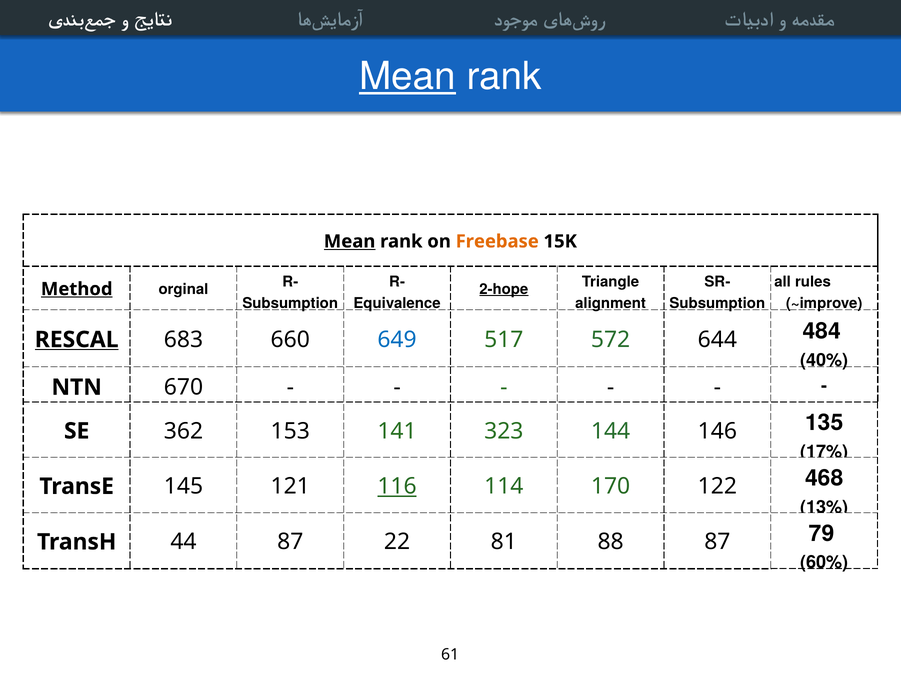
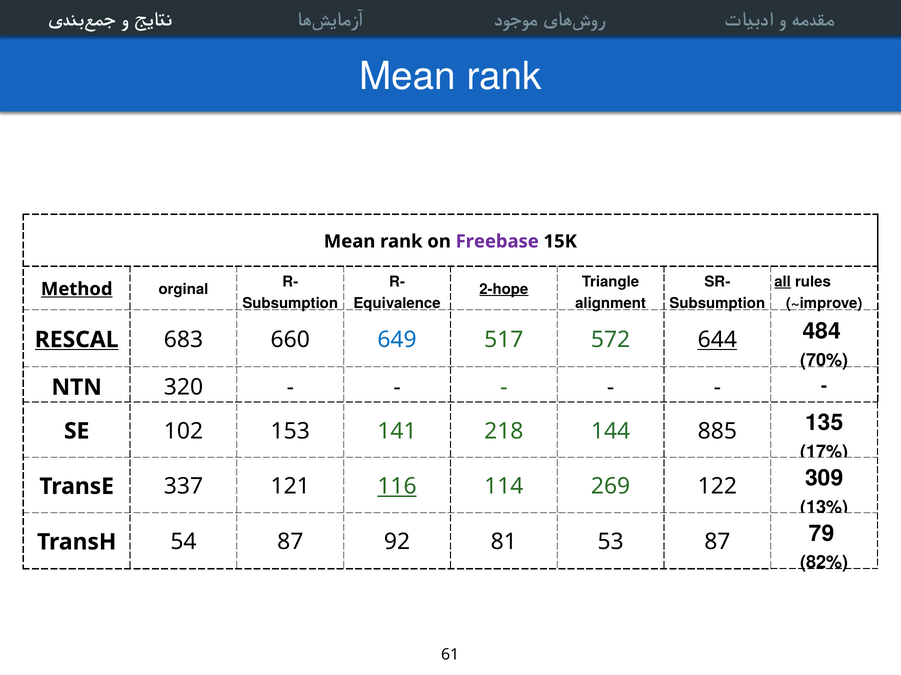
Mean at (408, 77) underline: present -> none
Mean at (350, 242) underline: present -> none
Freebase colour: orange -> purple
all underline: none -> present
644 underline: none -> present
40%: 40% -> 70%
670: 670 -> 320
362: 362 -> 102
323: 323 -> 218
146: 146 -> 885
145: 145 -> 337
170: 170 -> 269
468: 468 -> 309
44: 44 -> 54
22: 22 -> 92
88: 88 -> 53
60%: 60% -> 82%
